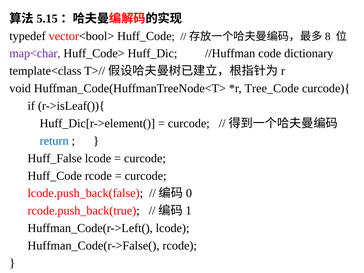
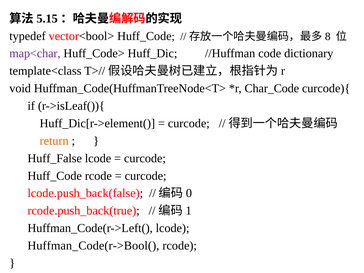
Tree_Code: Tree_Code -> Char_Code
return colour: blue -> orange
Huffman_Code(r->False(: Huffman_Code(r->False( -> Huffman_Code(r->Bool(
